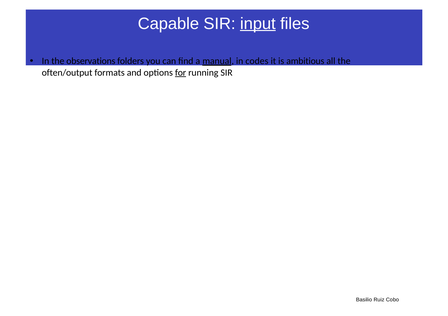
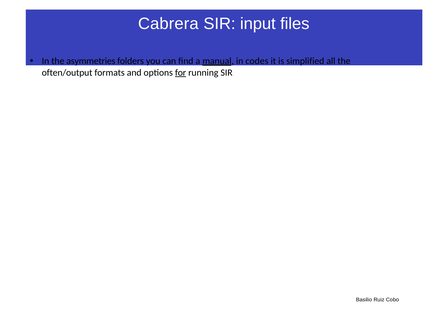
Capable: Capable -> Cabrera
input underline: present -> none
observations: observations -> asymmetries
ambitious: ambitious -> simplified
